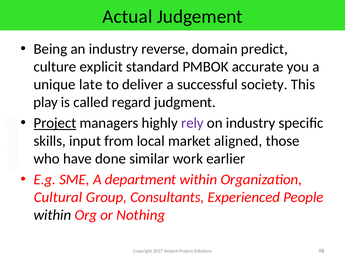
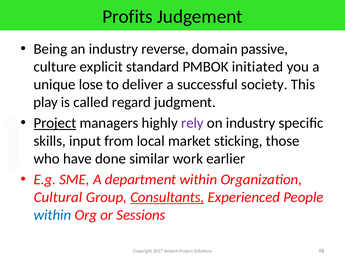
Actual: Actual -> Profits
predict: predict -> passive
accurate: accurate -> initiated
late: late -> lose
aligned: aligned -> sticking
Consultants underline: none -> present
within at (52, 216) colour: black -> blue
Nothing: Nothing -> Sessions
